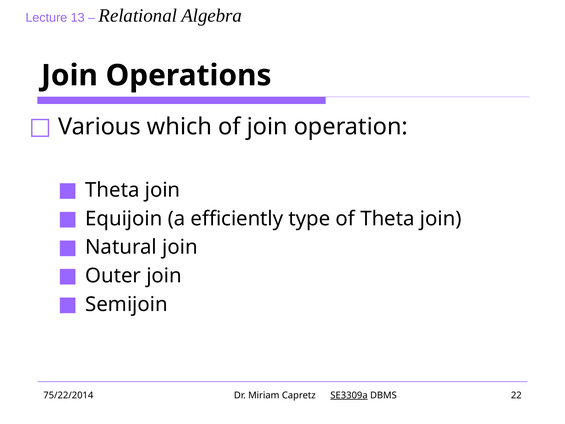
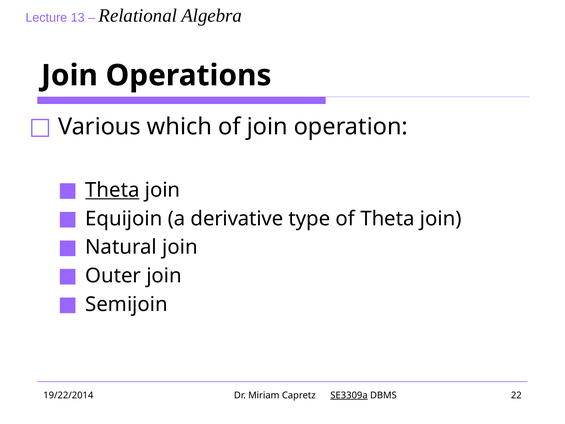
Theta at (112, 190) underline: none -> present
efficiently: efficiently -> derivative
75/22/2014: 75/22/2014 -> 19/22/2014
